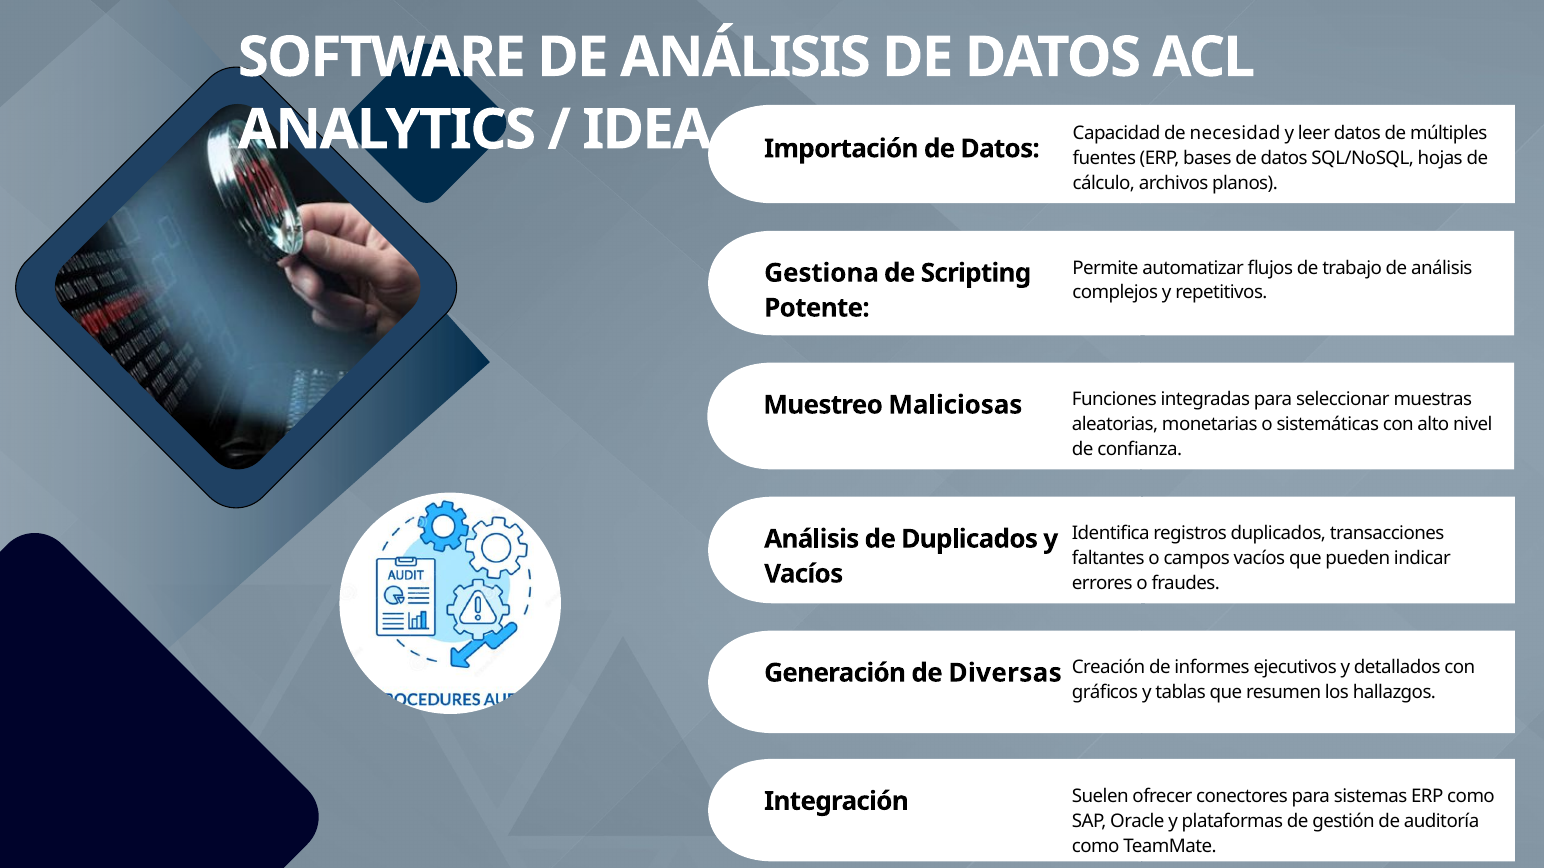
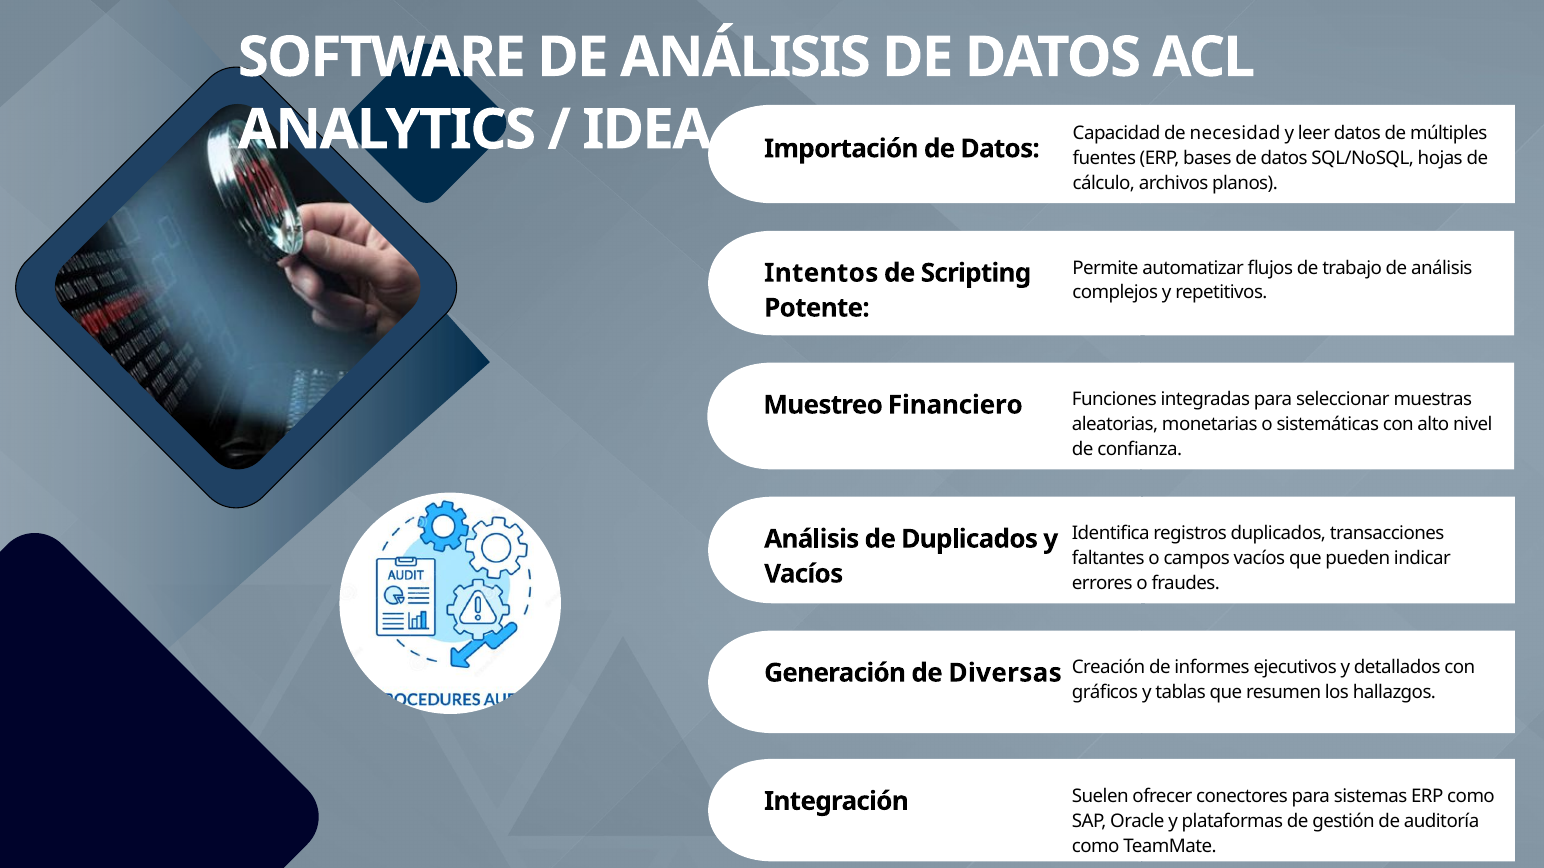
Gestiona: Gestiona -> Intentos
Maliciosas: Maliciosas -> Financiero
